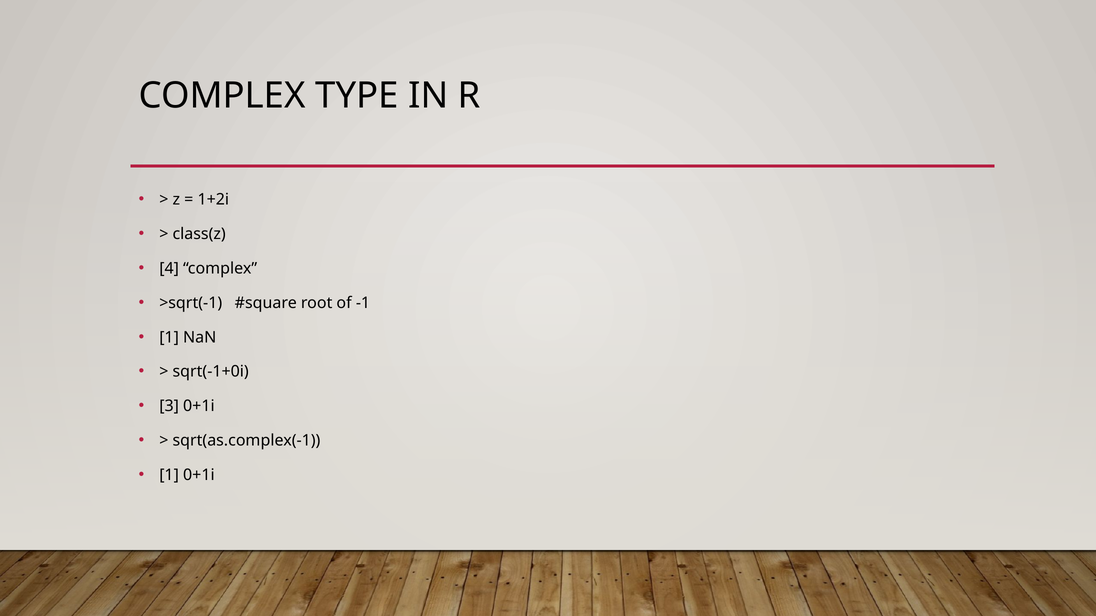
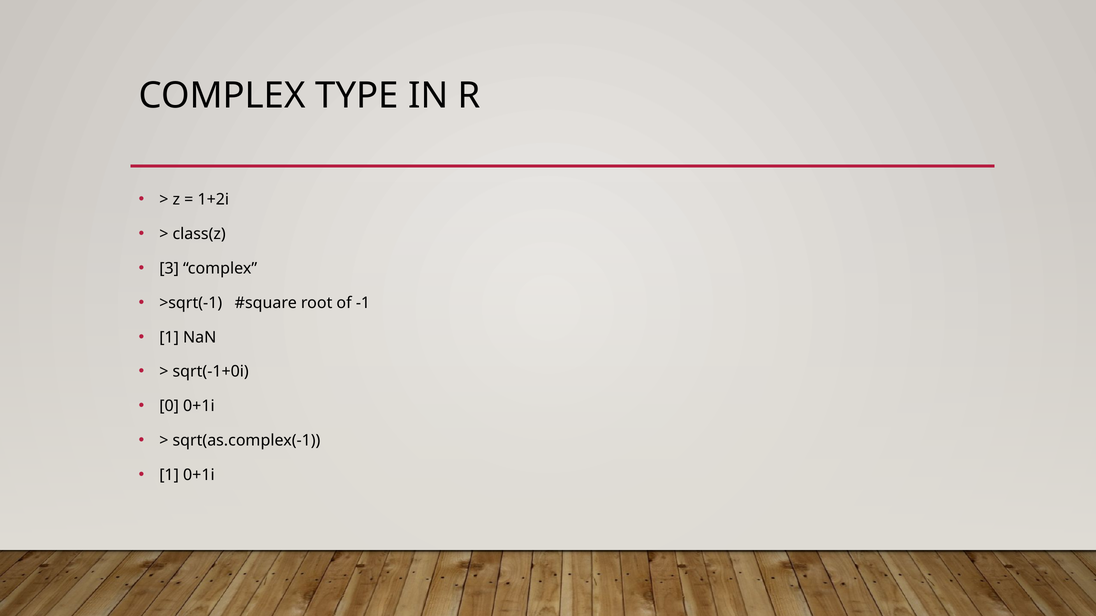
4: 4 -> 3
3: 3 -> 0
